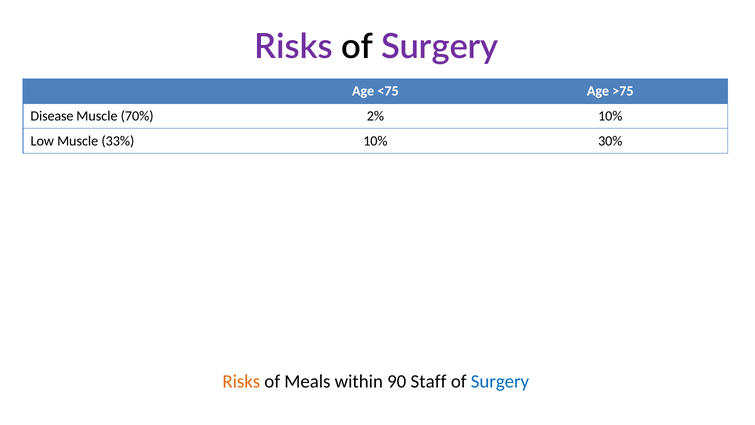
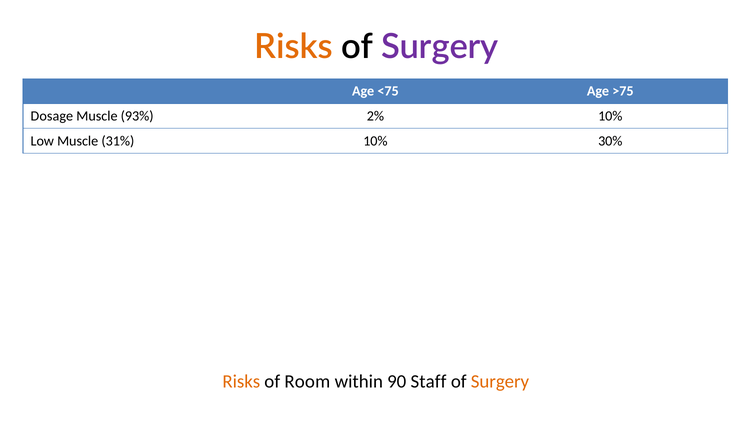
Risks at (294, 47) colour: purple -> orange
Disease: Disease -> Dosage
70%: 70% -> 93%
33%: 33% -> 31%
Meals: Meals -> Room
Surgery at (500, 381) colour: blue -> orange
